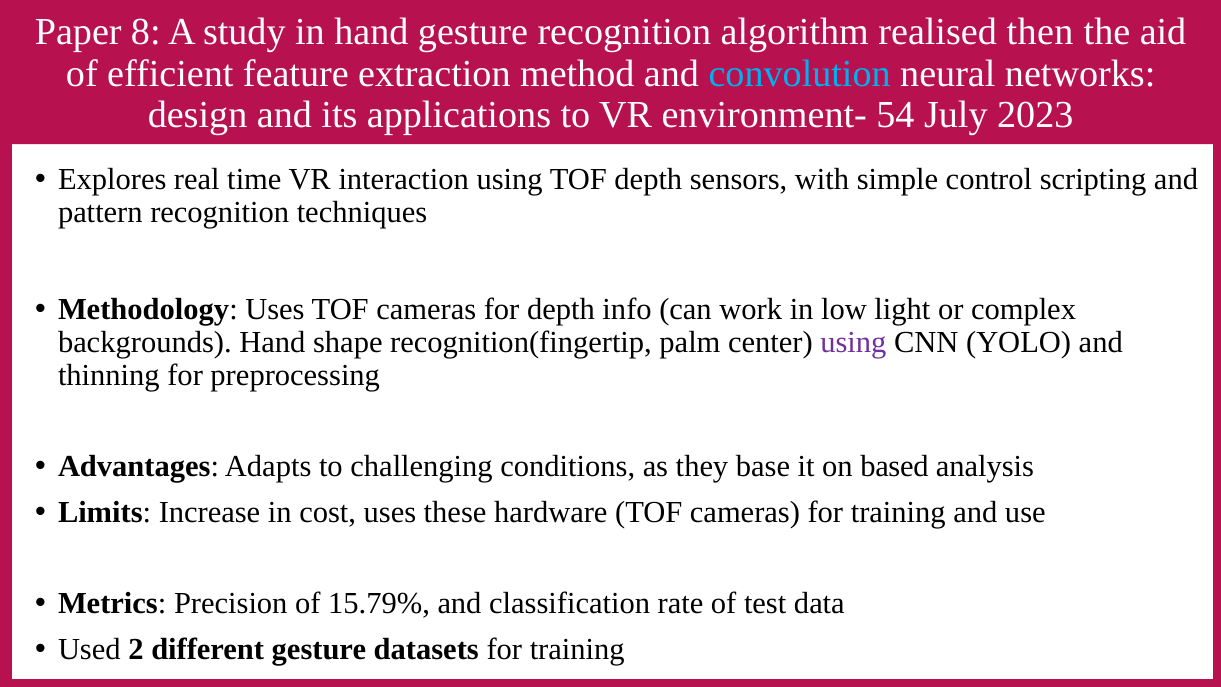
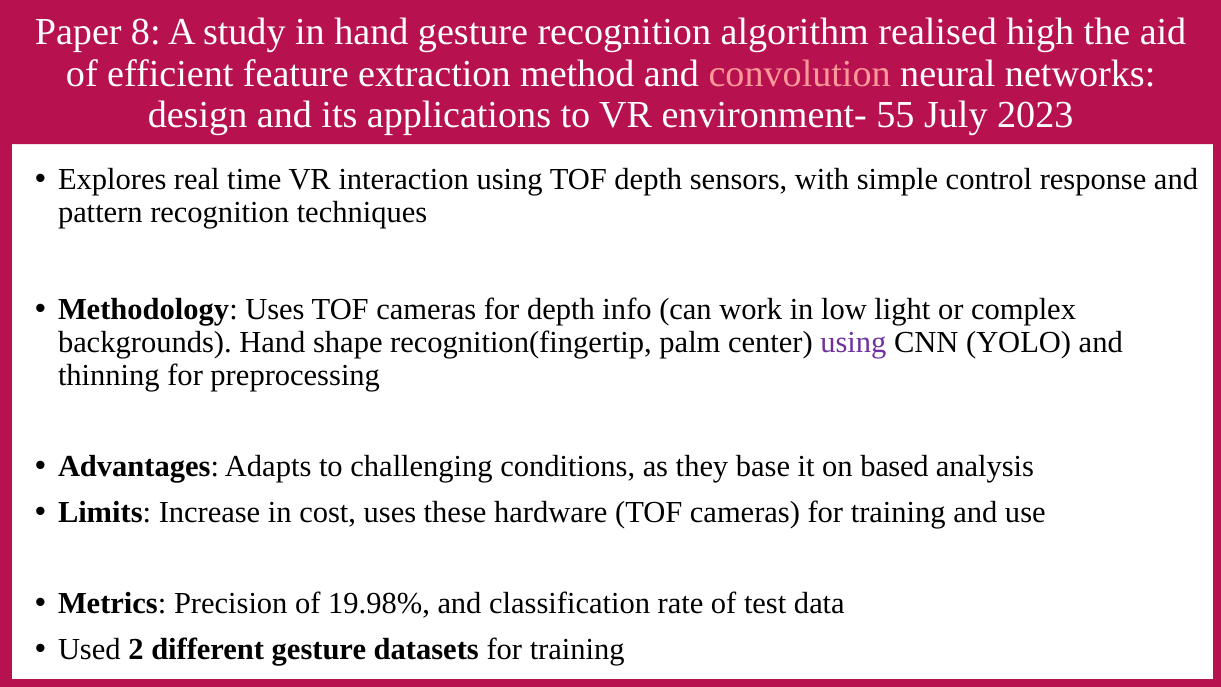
then: then -> high
convolution colour: light blue -> pink
54: 54 -> 55
scripting: scripting -> response
15.79%: 15.79% -> 19.98%
